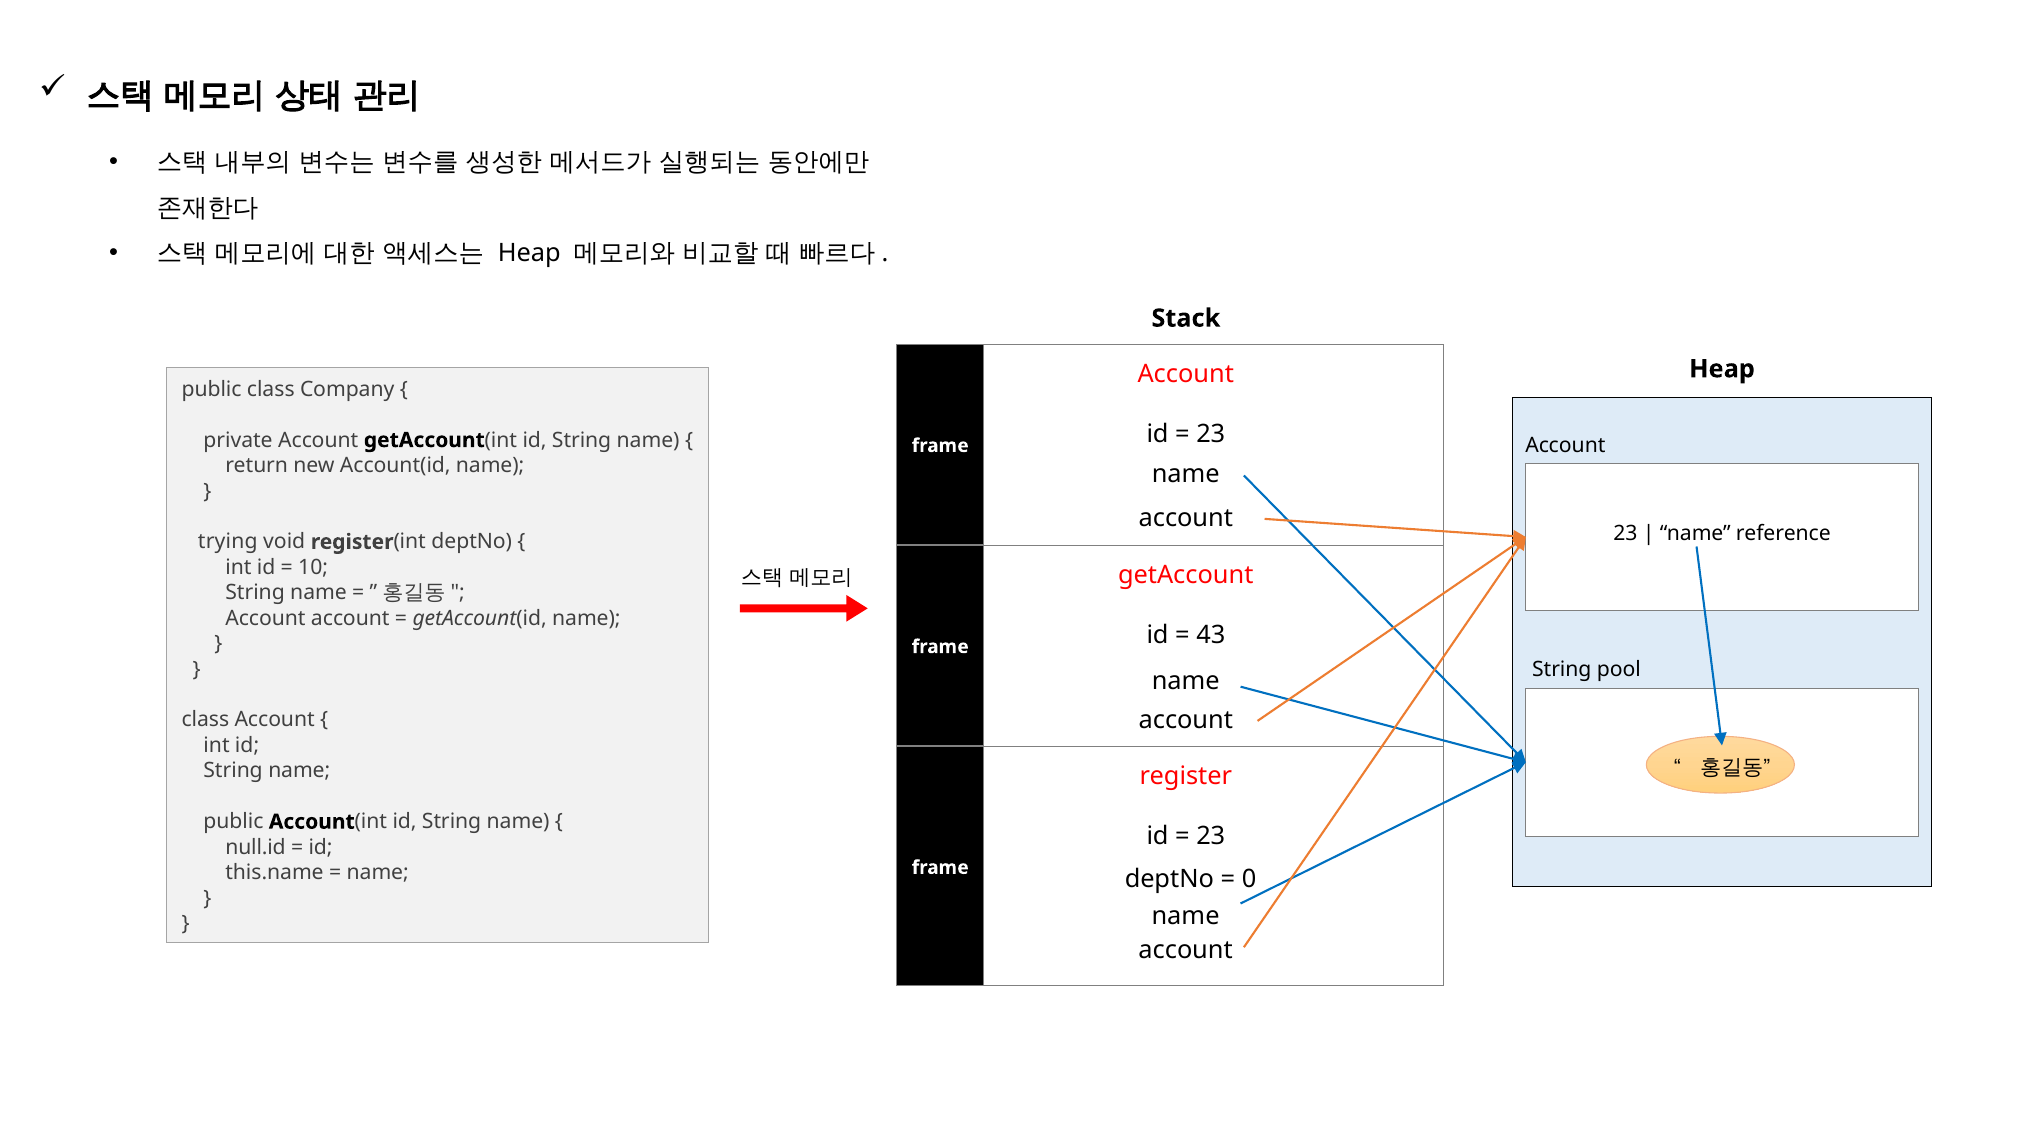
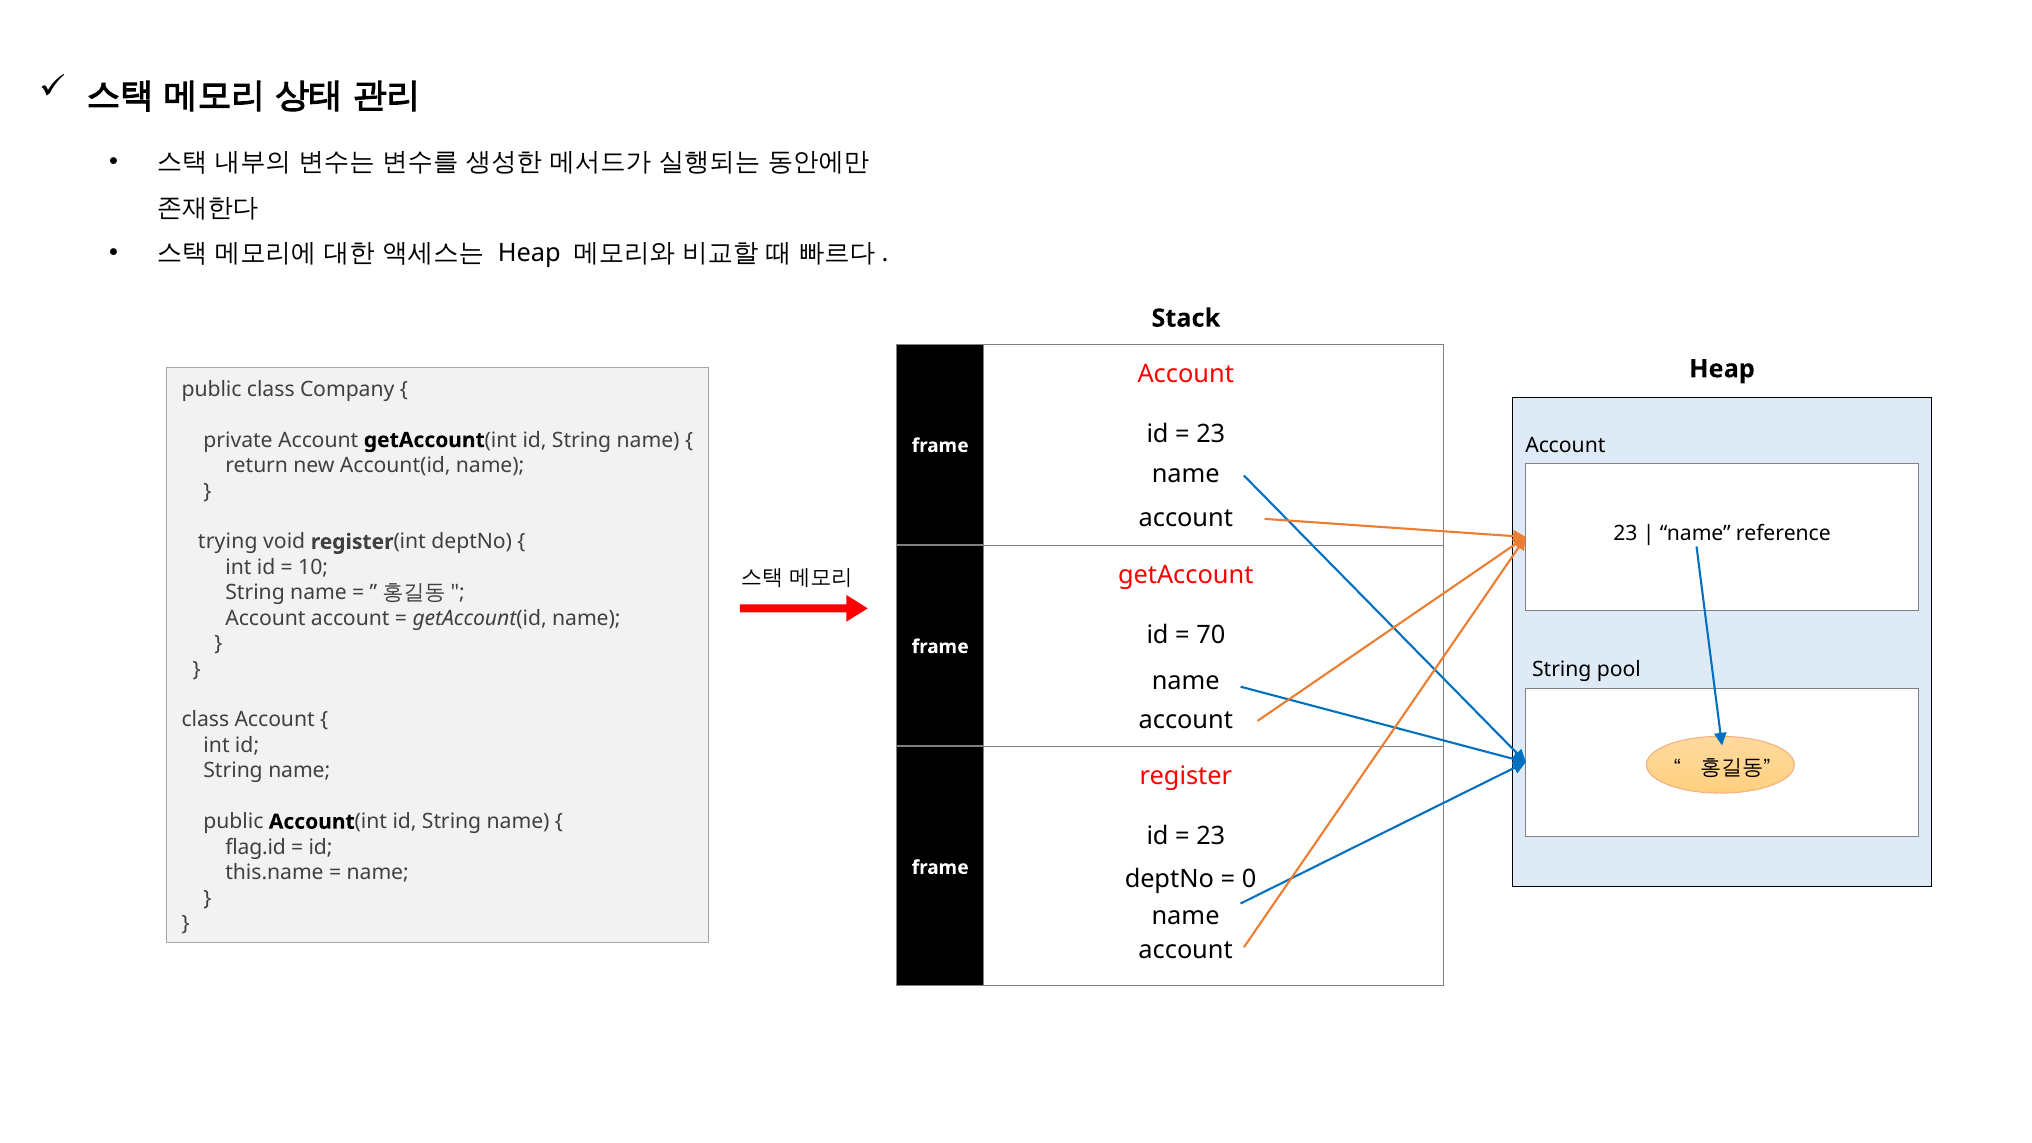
43: 43 -> 70
null.id: null.id -> flag.id
